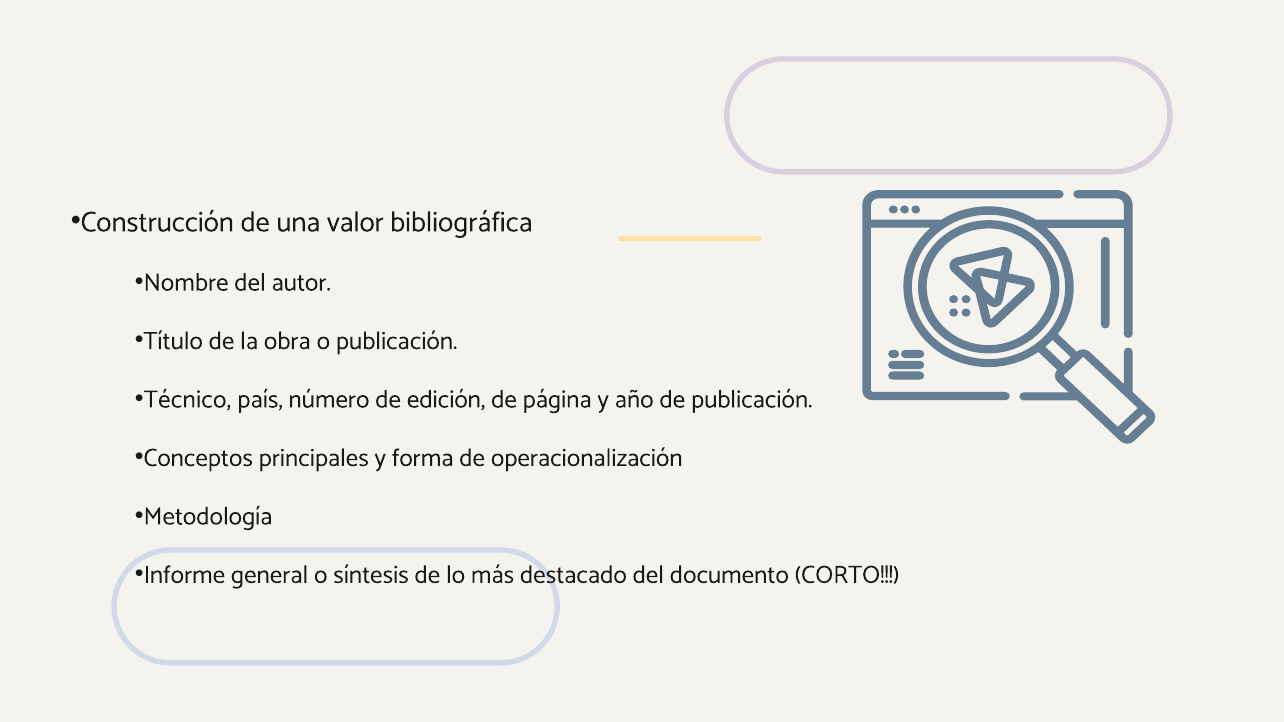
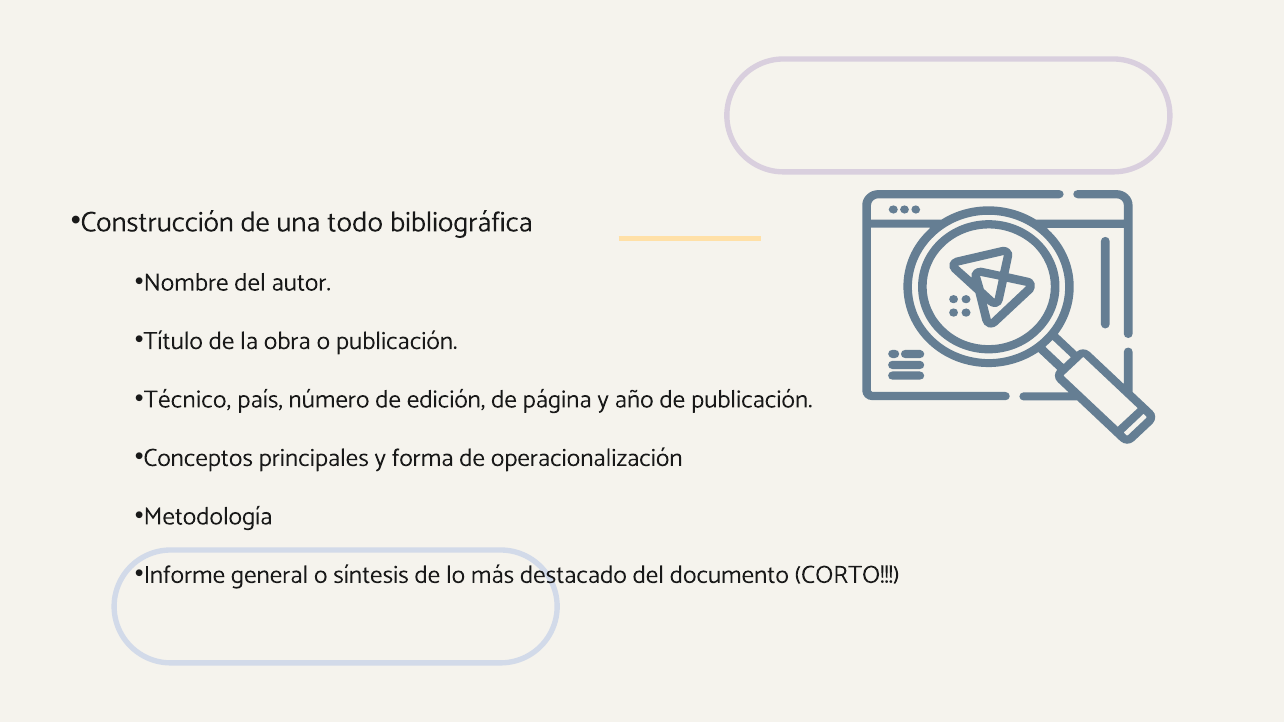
valor: valor -> todo
